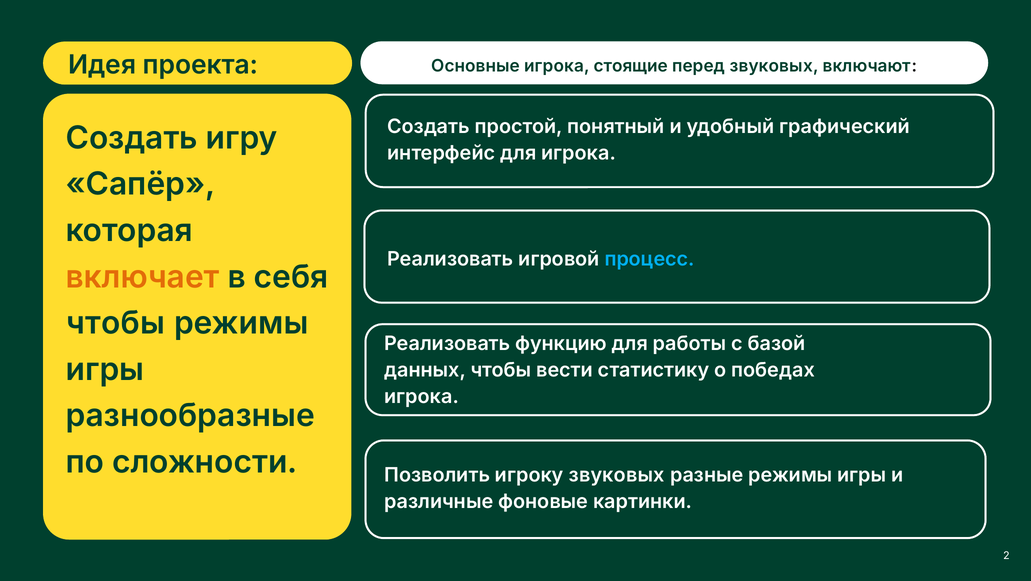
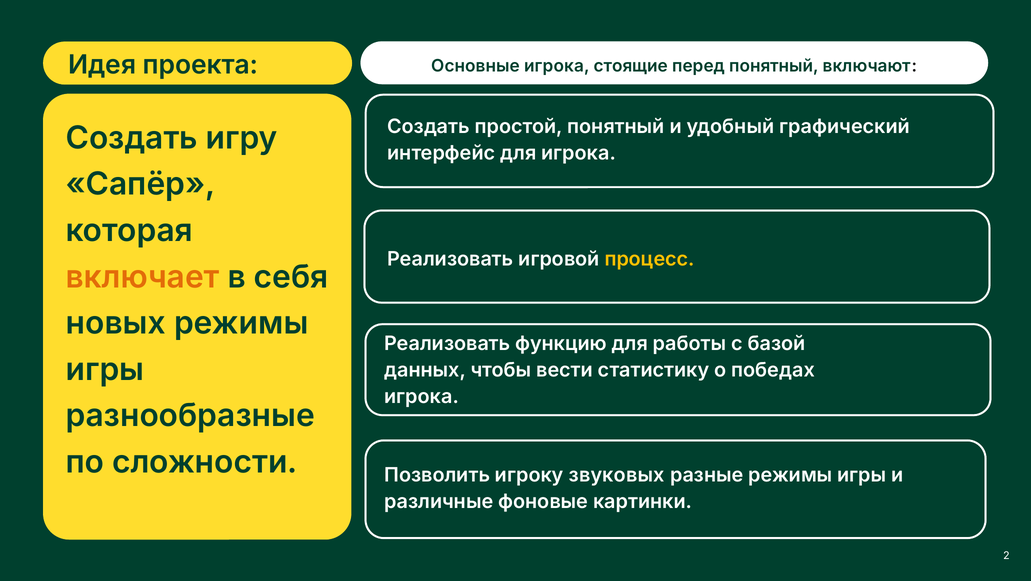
перед звуковых: звуковых -> понятный
процесс colour: light blue -> yellow
чтобы at (116, 323): чтобы -> новых
